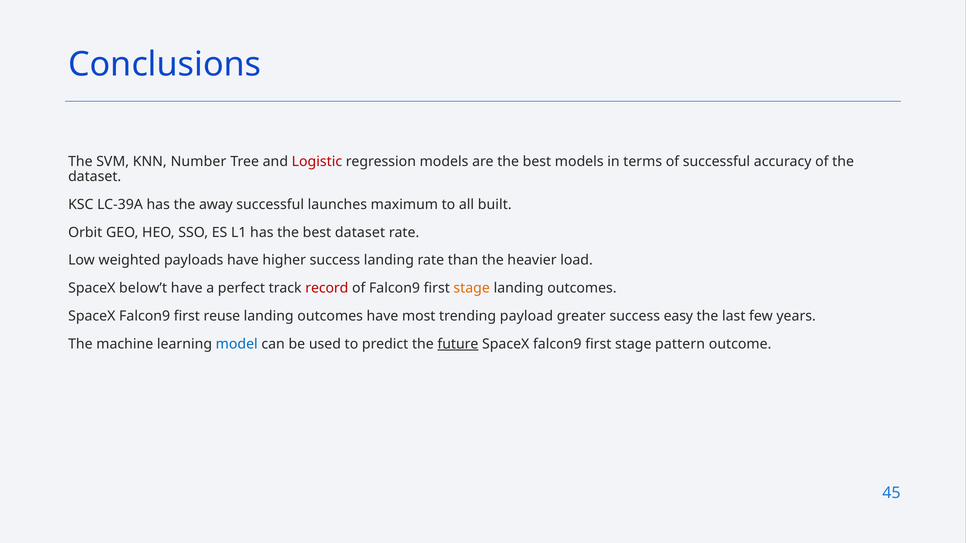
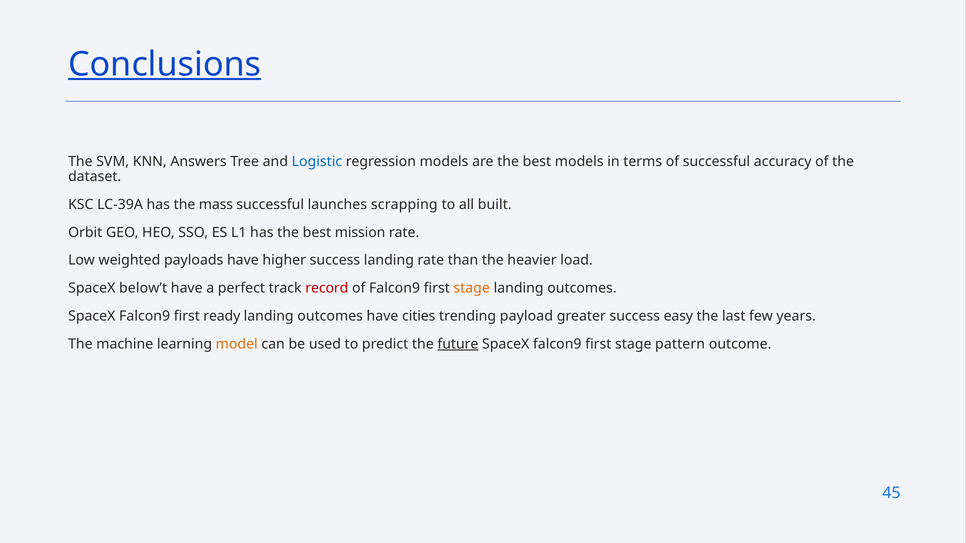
Conclusions underline: none -> present
Number: Number -> Answers
Logistic colour: red -> blue
away: away -> mass
maximum: maximum -> scrapping
best dataset: dataset -> mission
reuse: reuse -> ready
most: most -> cities
model colour: blue -> orange
